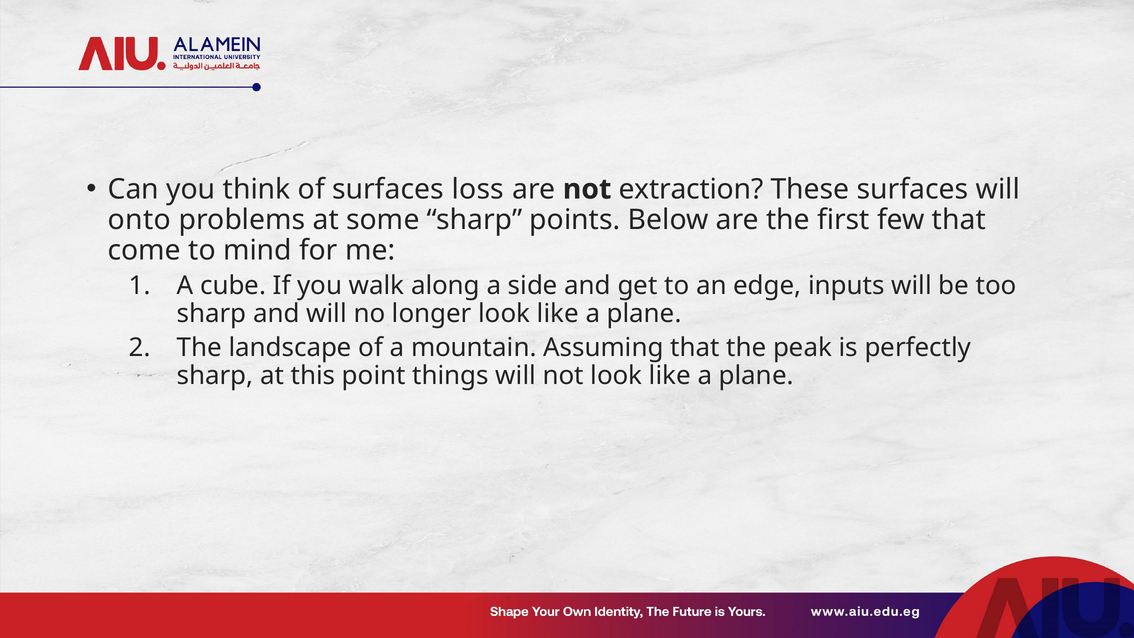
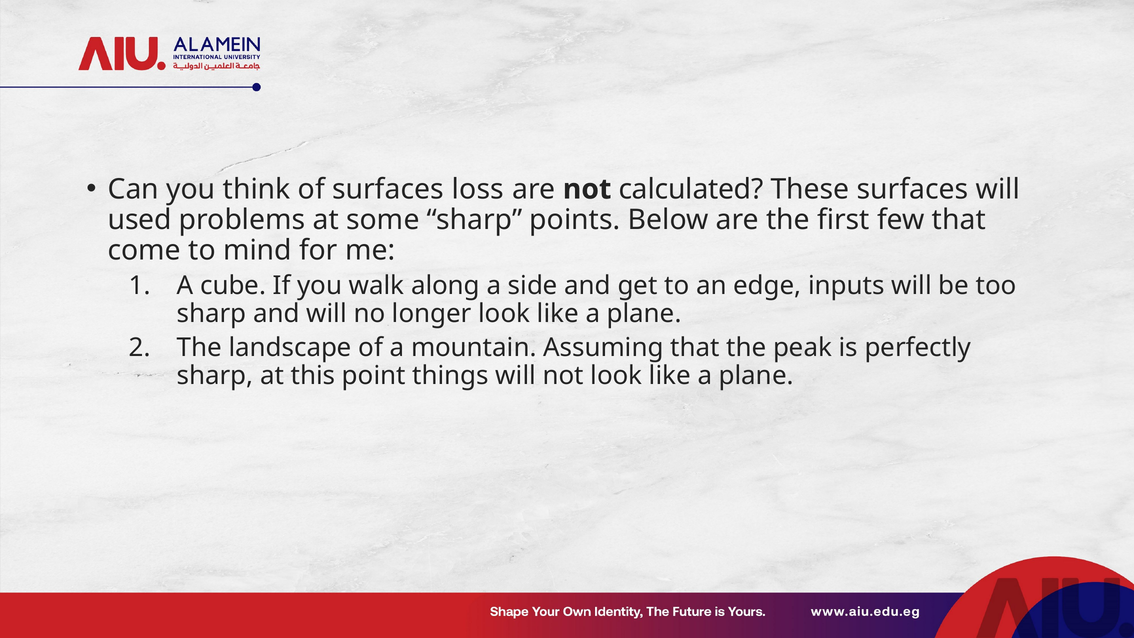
extraction: extraction -> calculated
onto: onto -> used
